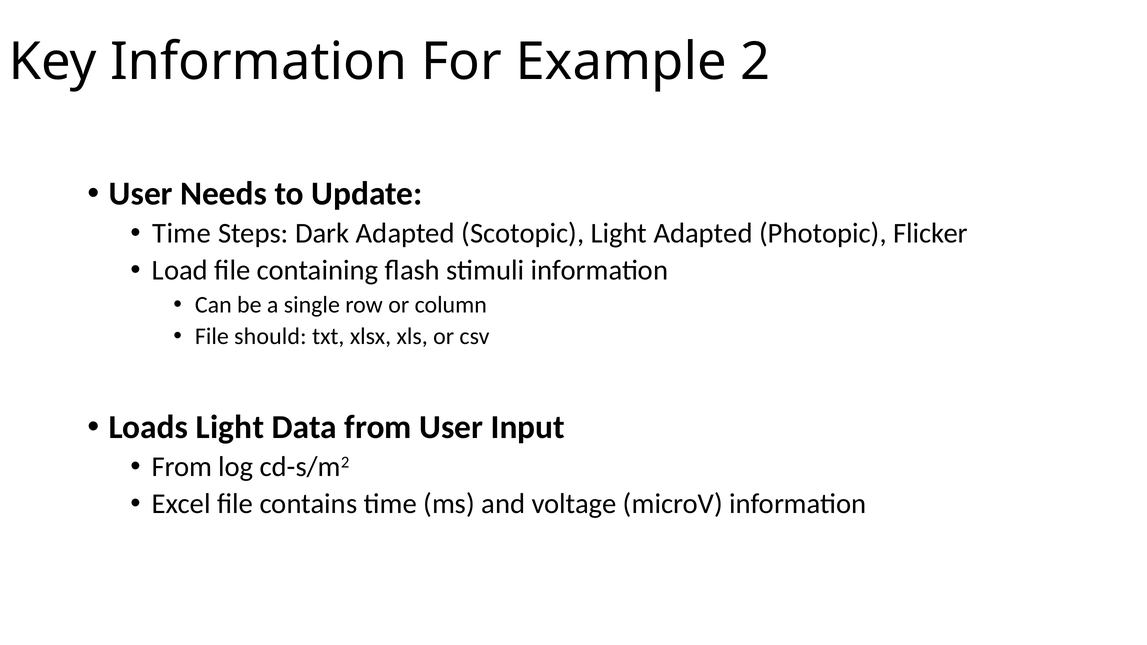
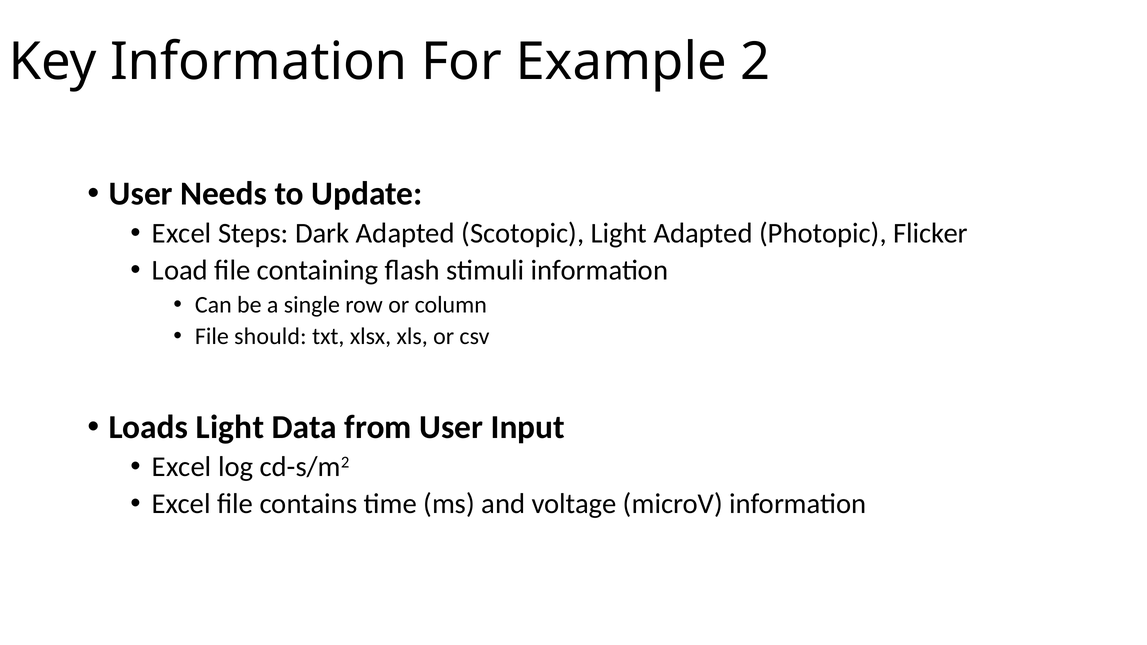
Time at (182, 233): Time -> Excel
From at (182, 467): From -> Excel
